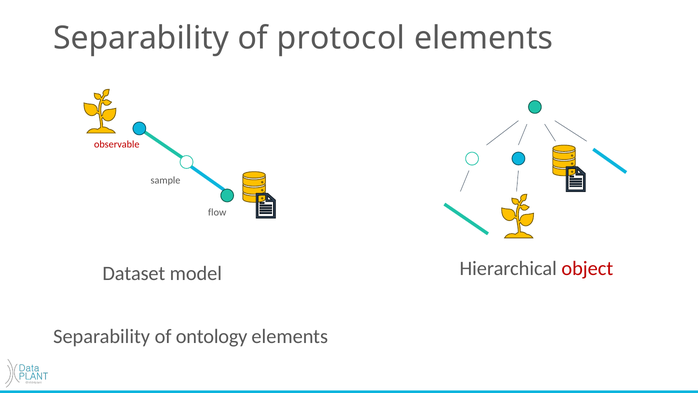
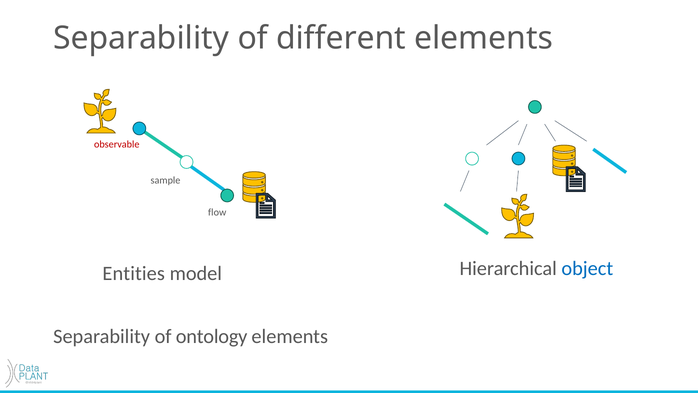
protocol: protocol -> different
Dataset: Dataset -> Entities
object colour: red -> blue
